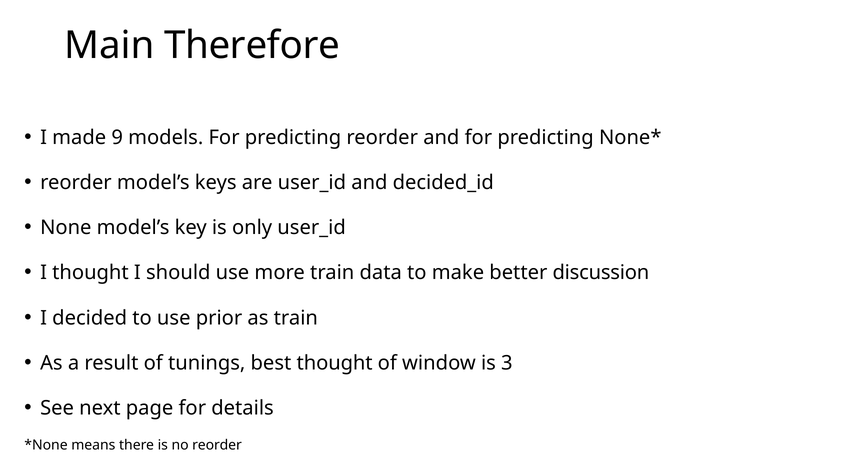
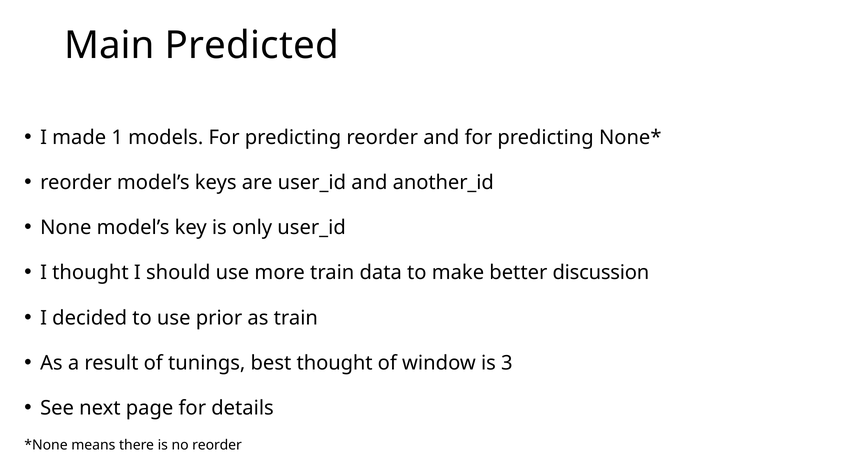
Therefore: Therefore -> Predicted
9: 9 -> 1
decided_id: decided_id -> another_id
